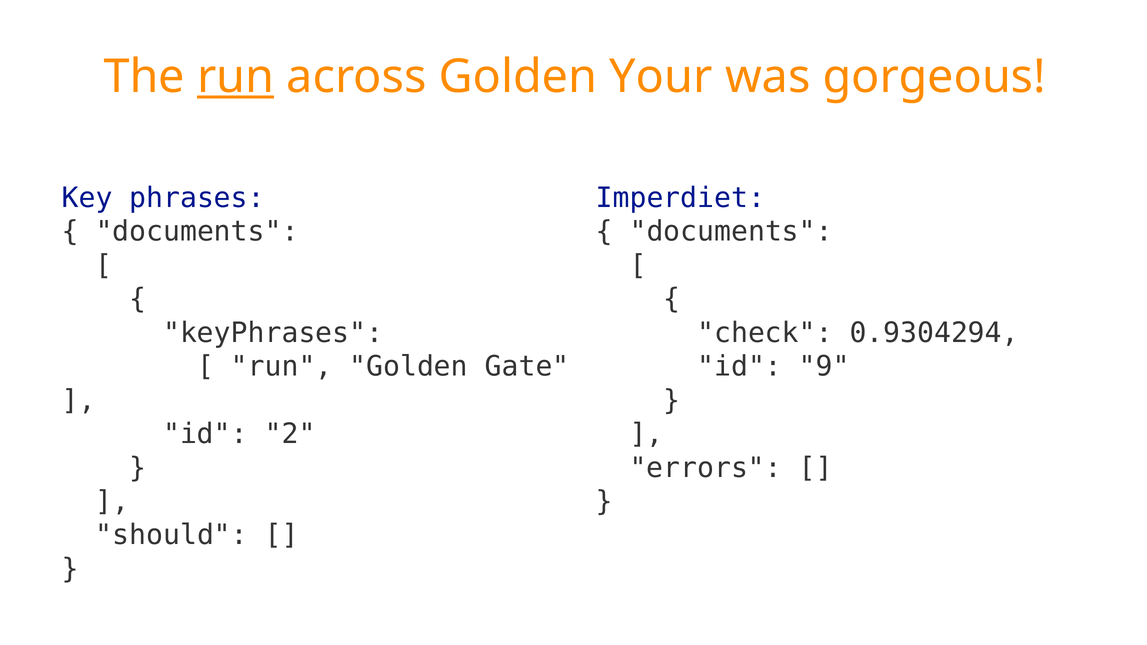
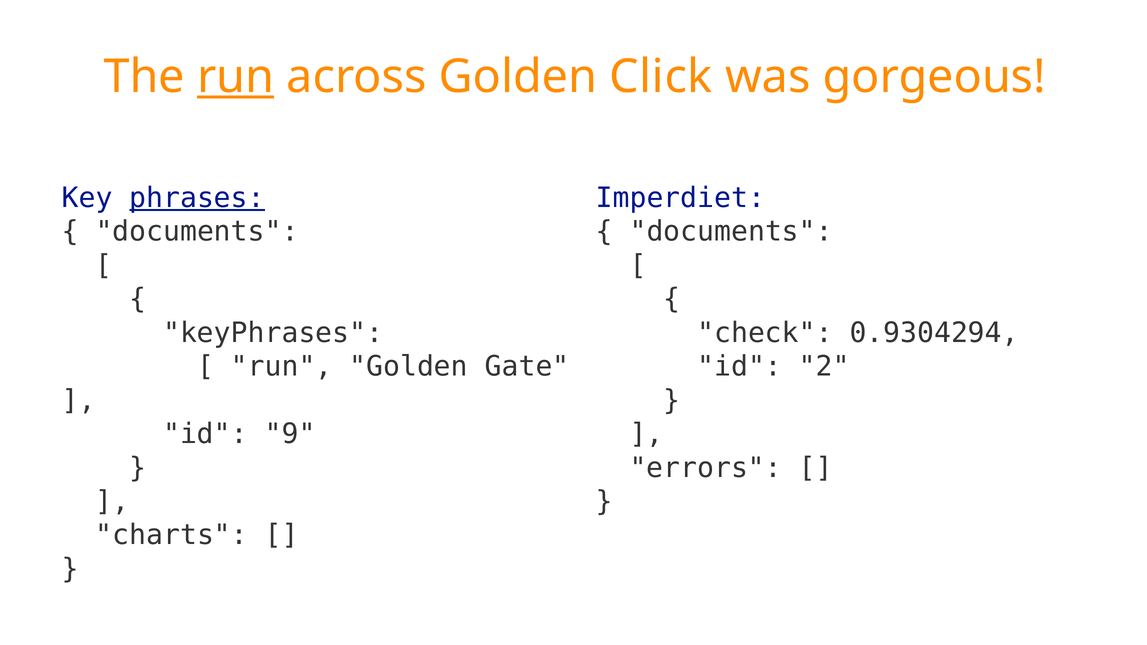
Your: Your -> Click
phrases underline: none -> present
9: 9 -> 2
2: 2 -> 9
should: should -> charts
